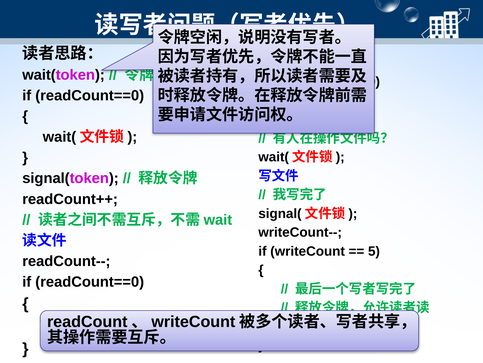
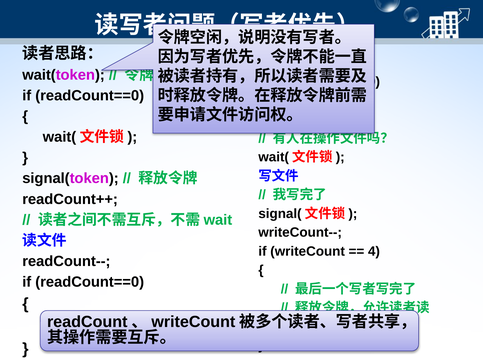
5: 5 -> 4
